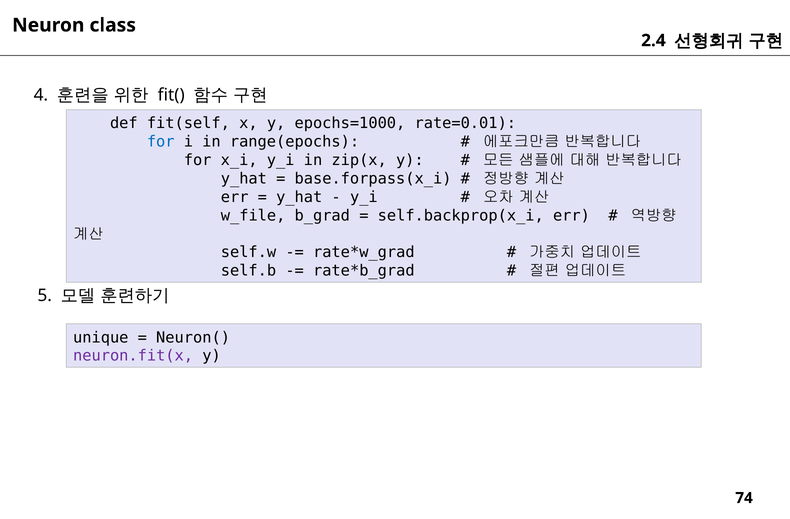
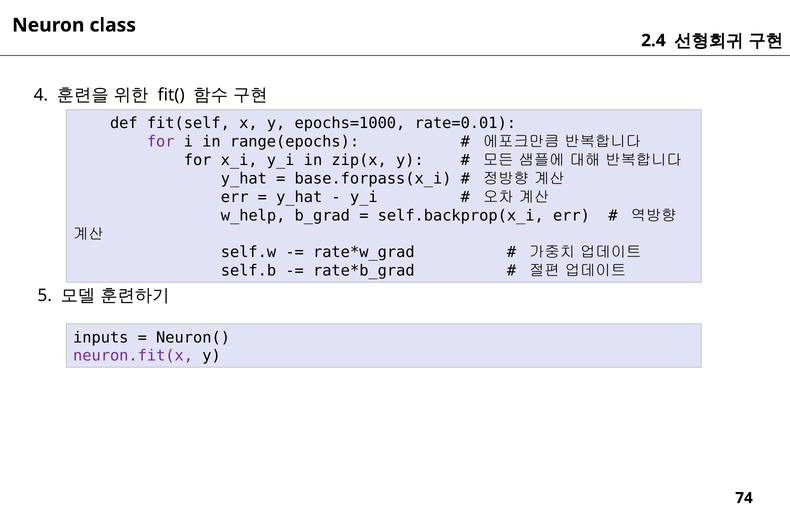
for at (161, 142) colour: blue -> purple
w_file: w_file -> w_help
unique: unique -> inputs
